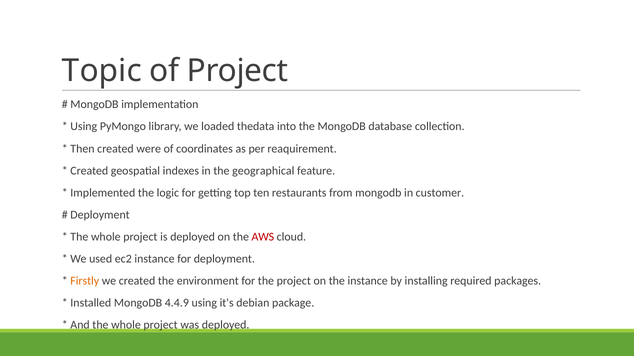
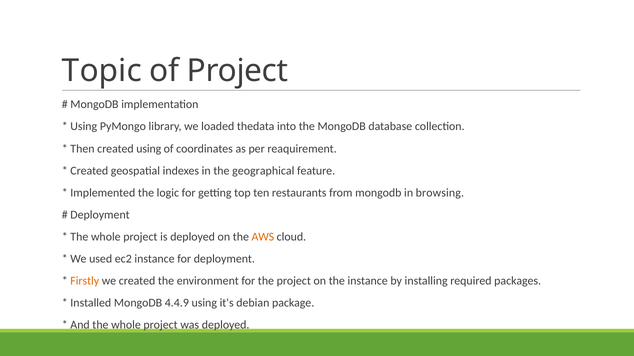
created were: were -> using
customer: customer -> browsing
AWS colour: red -> orange
